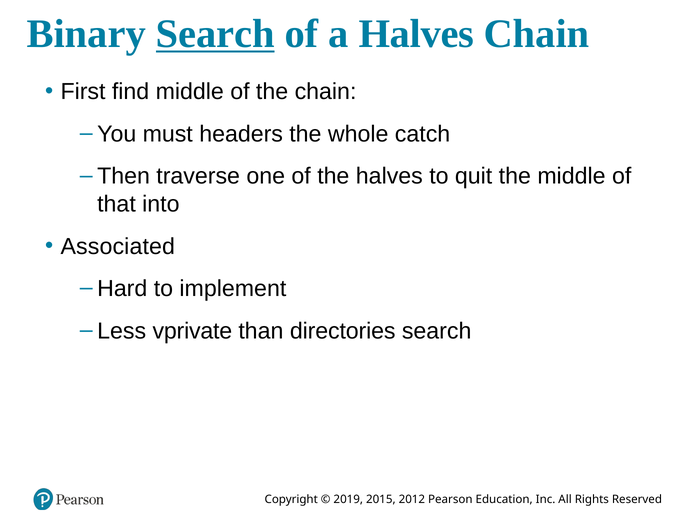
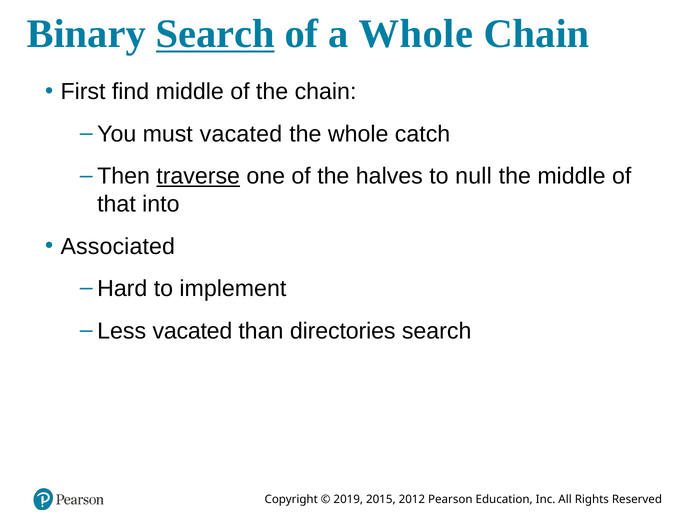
a Halves: Halves -> Whole
must headers: headers -> vacated
traverse underline: none -> present
quit: quit -> null
Less vprivate: vprivate -> vacated
